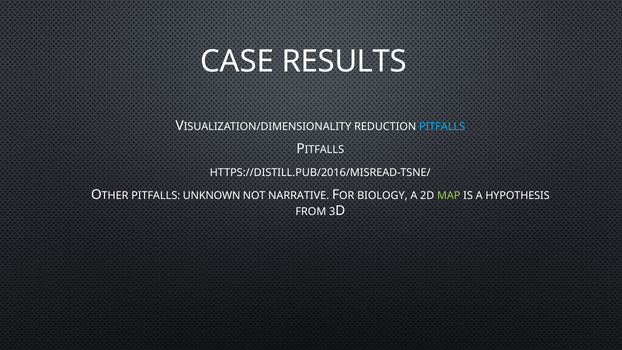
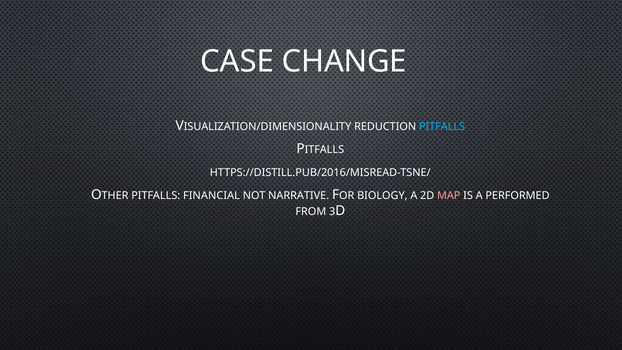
RESULTS: RESULTS -> CHANGE
UNKNOWN: UNKNOWN -> FINANCIAL
MAP colour: light green -> pink
HYPOTHESIS: HYPOTHESIS -> PERFORMED
